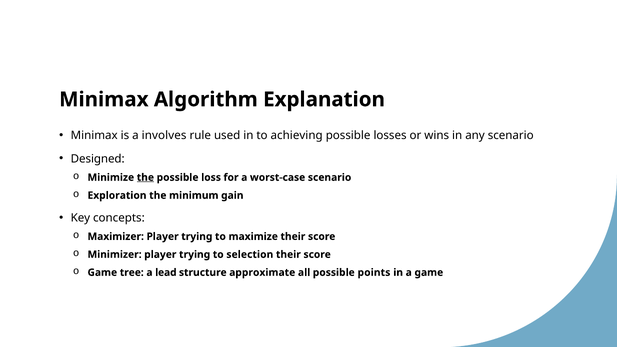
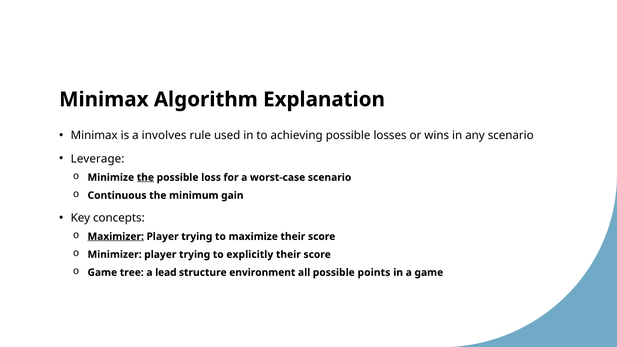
Designed: Designed -> Leverage
Exploration: Exploration -> Continuous
Maximizer underline: none -> present
selection: selection -> explicitly
approximate: approximate -> environment
